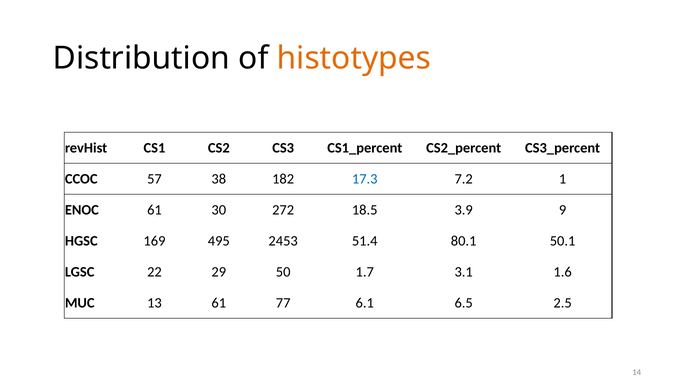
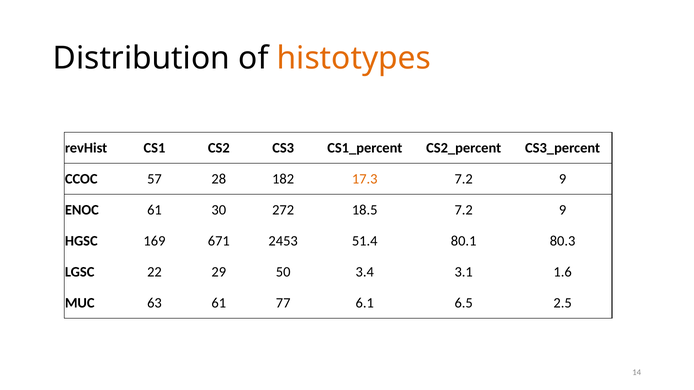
38: 38 -> 28
17.3 colour: blue -> orange
1 at (563, 179): 1 -> 9
18.5 3.9: 3.9 -> 7.2
495: 495 -> 671
50.1: 50.1 -> 80.3
1.7: 1.7 -> 3.4
13: 13 -> 63
